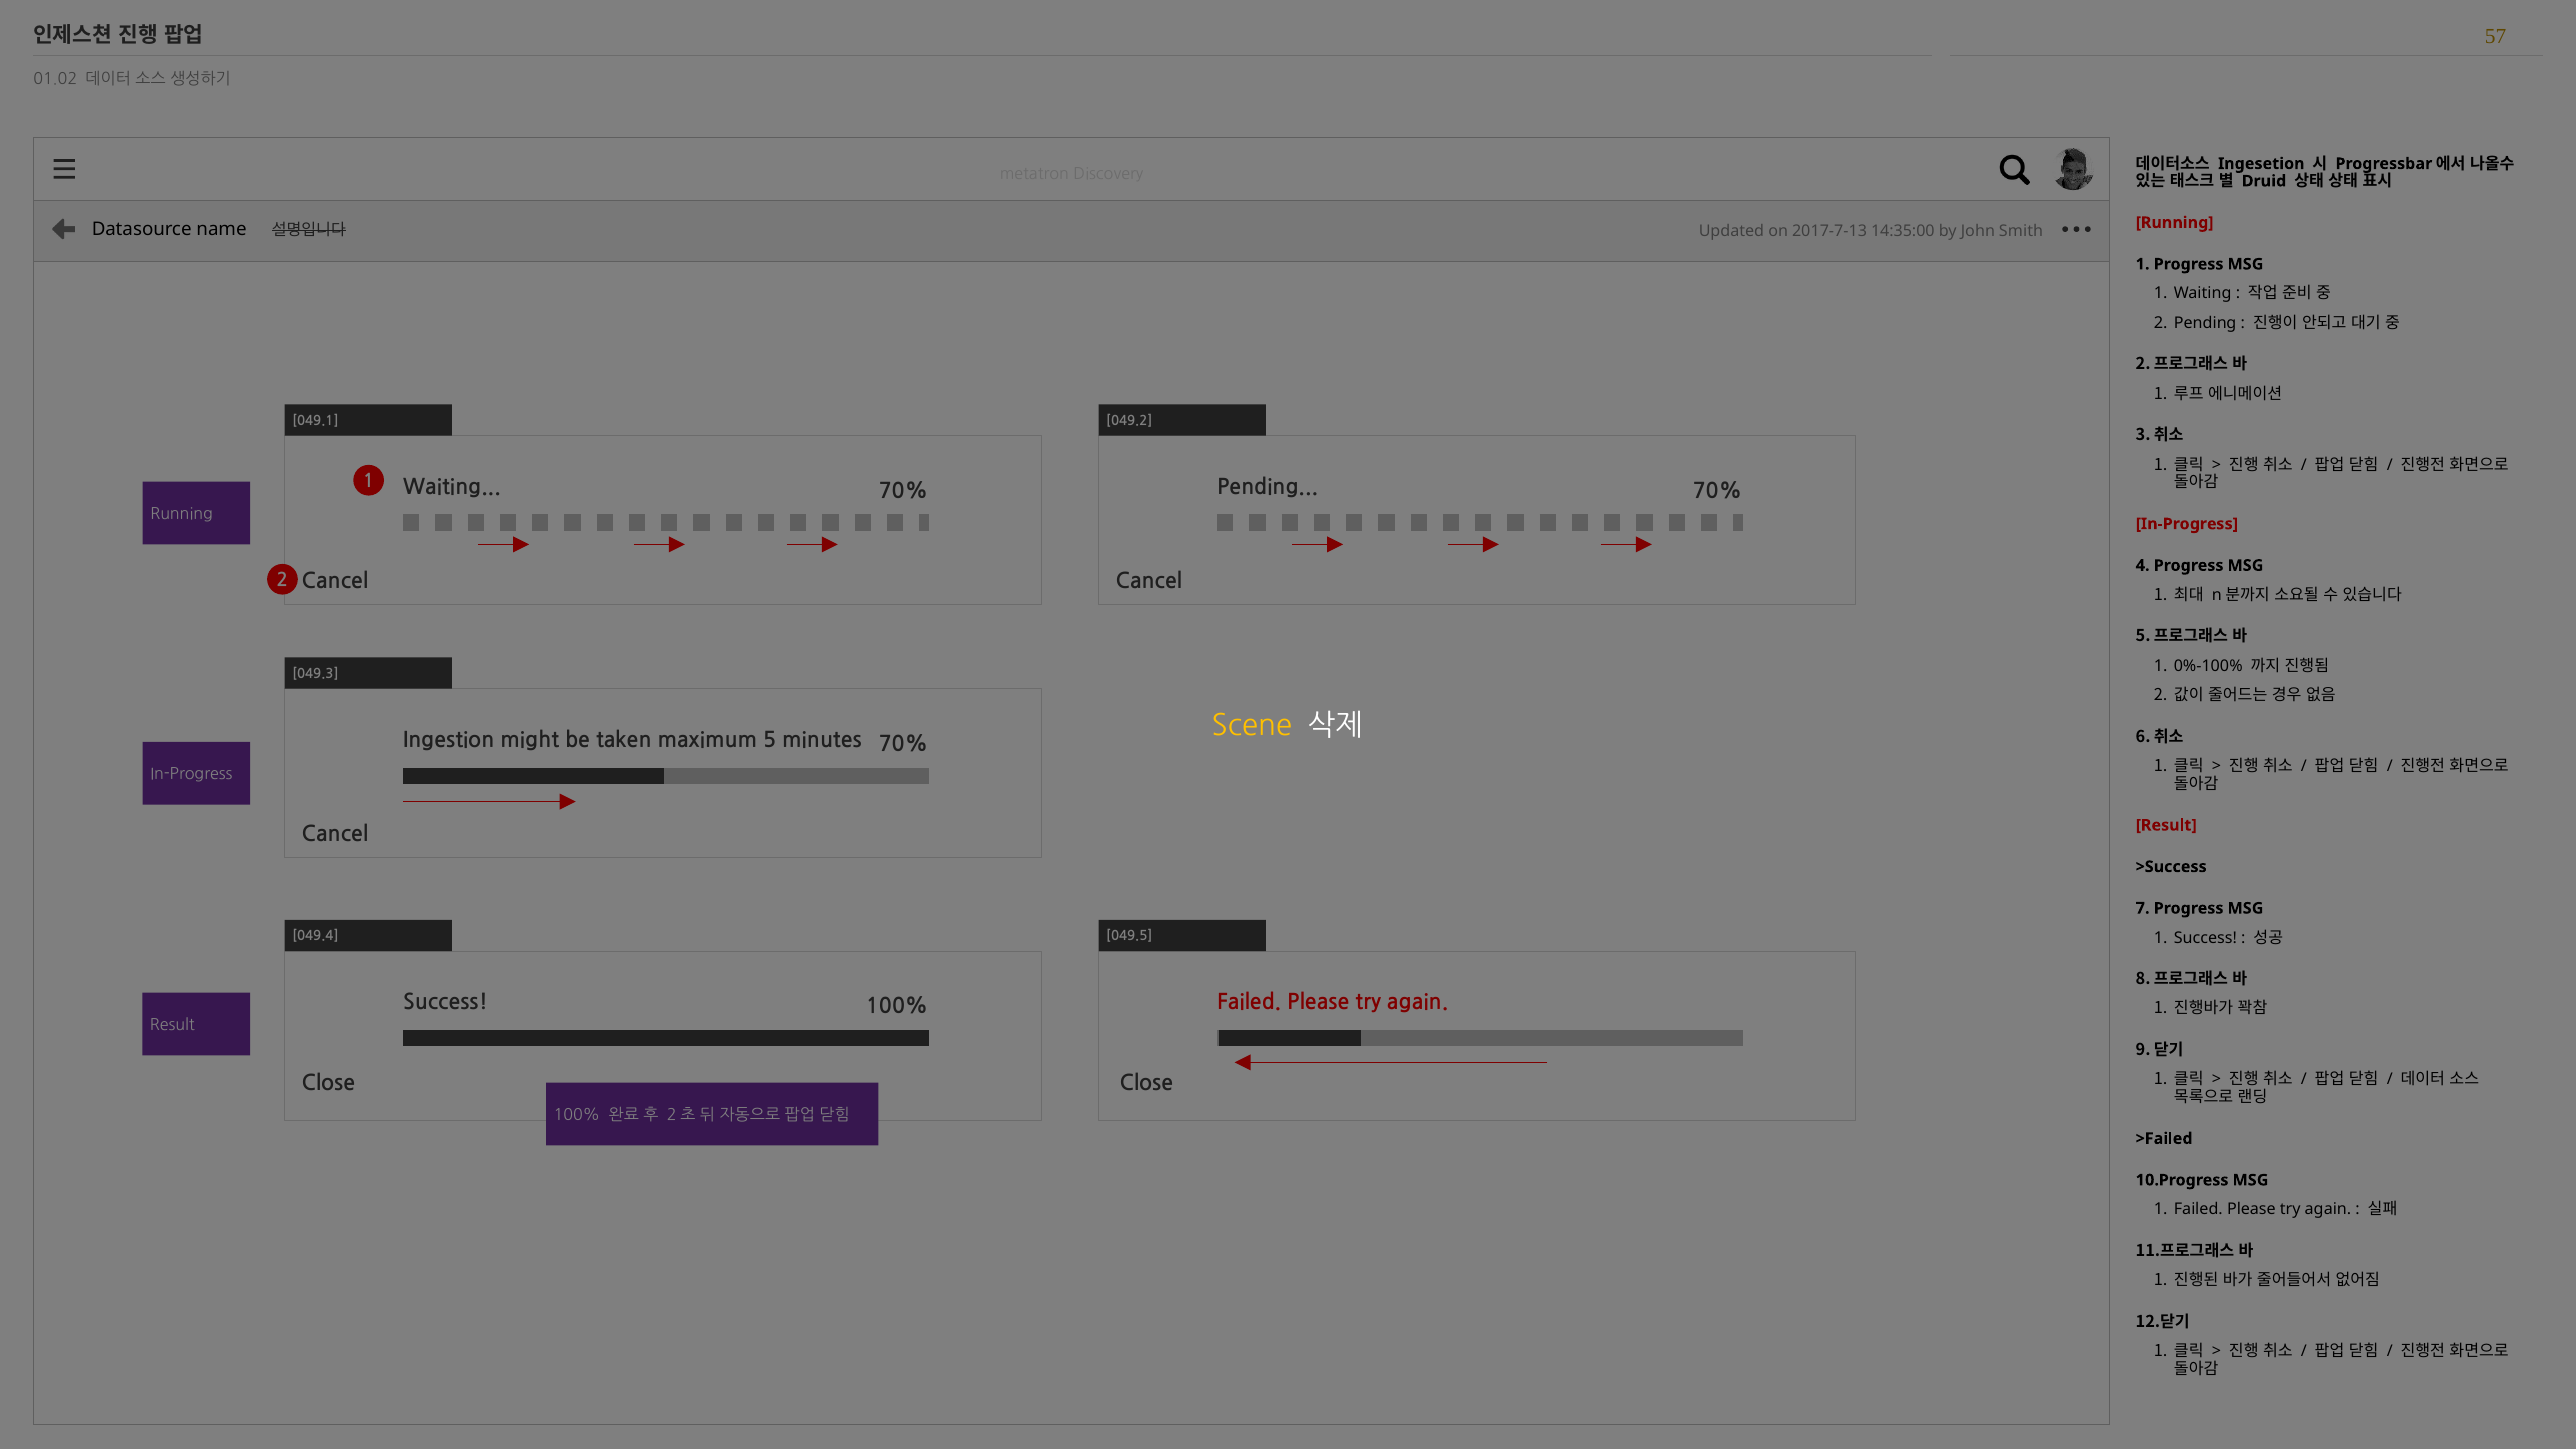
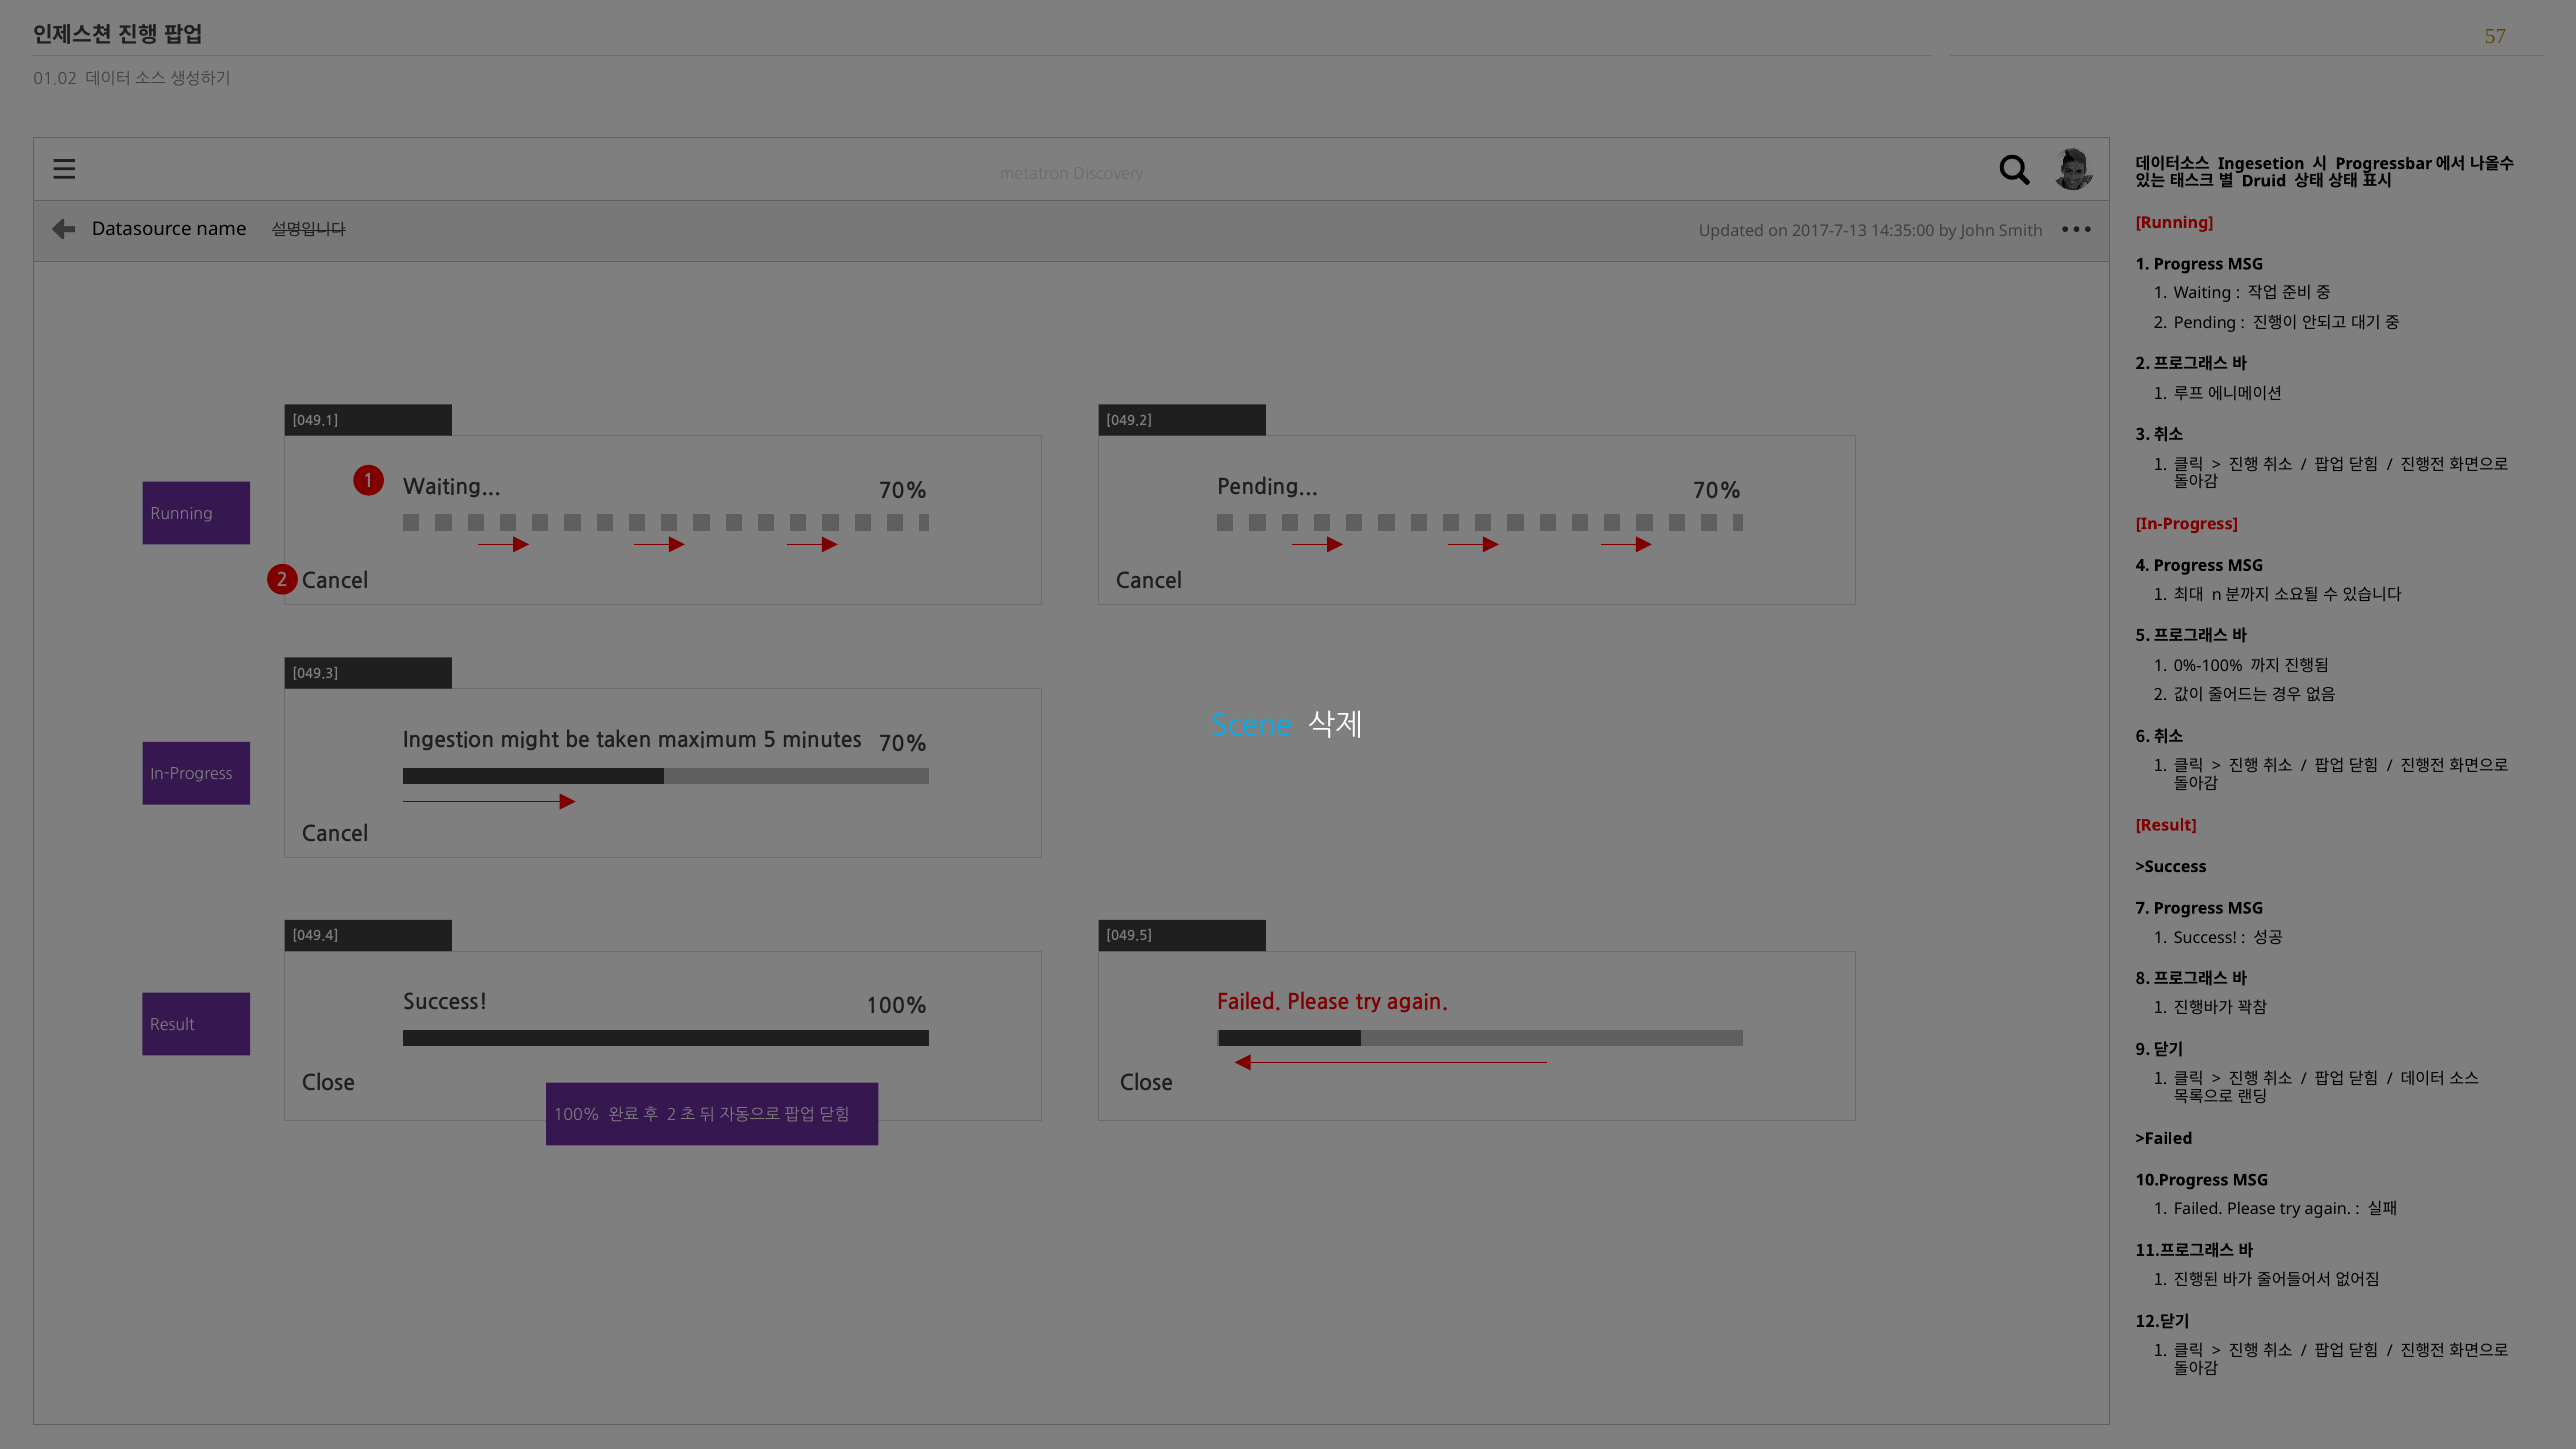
Scene colour: yellow -> light blue
